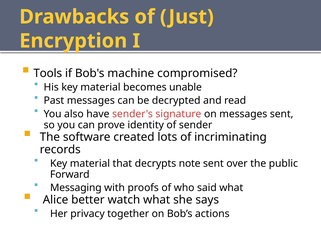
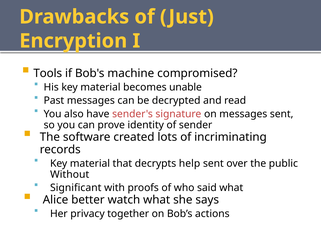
note: note -> help
Forward: Forward -> Without
Messaging: Messaging -> Significant
